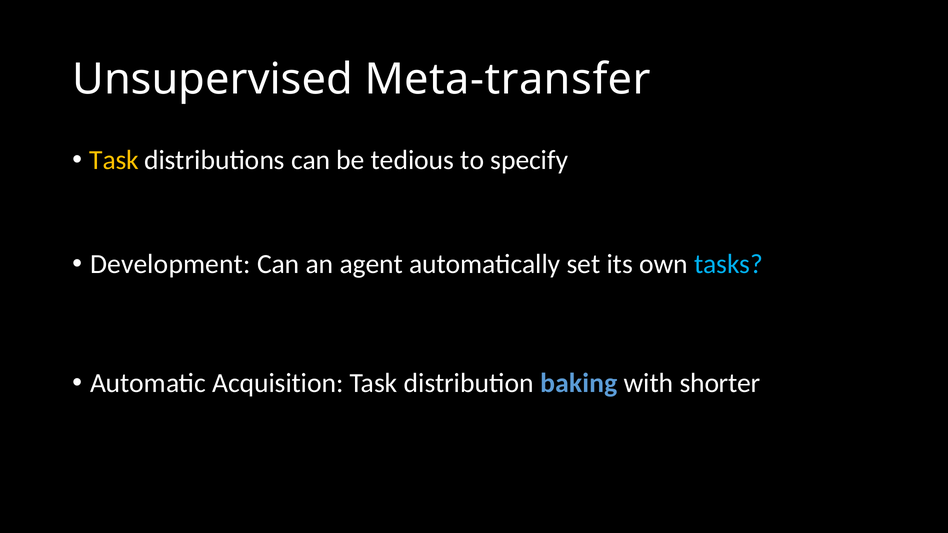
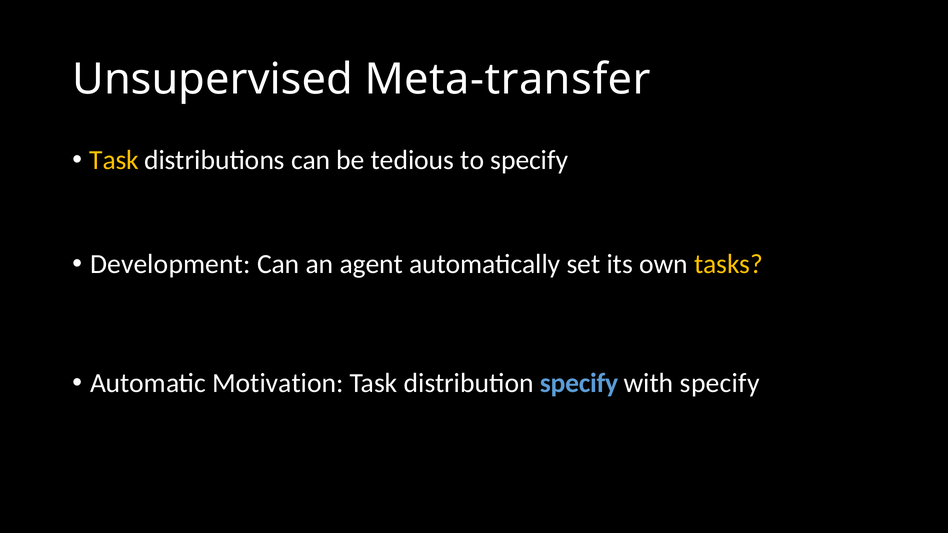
tasks colour: light blue -> yellow
Acquisition: Acquisition -> Motivation
distribution baking: baking -> specify
with shorter: shorter -> specify
